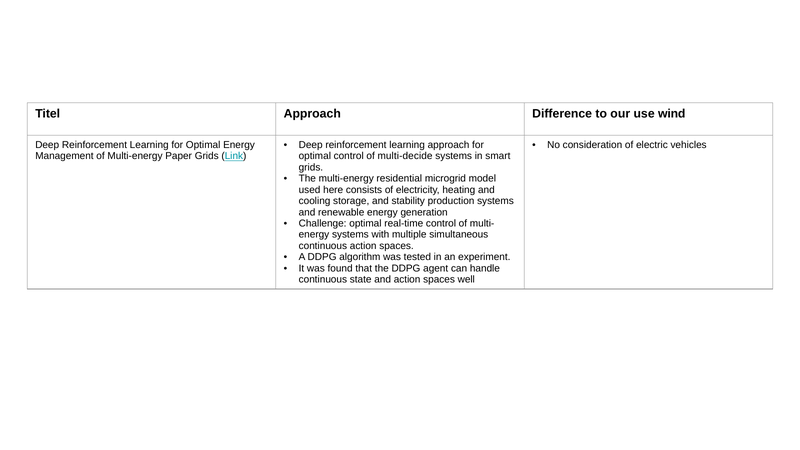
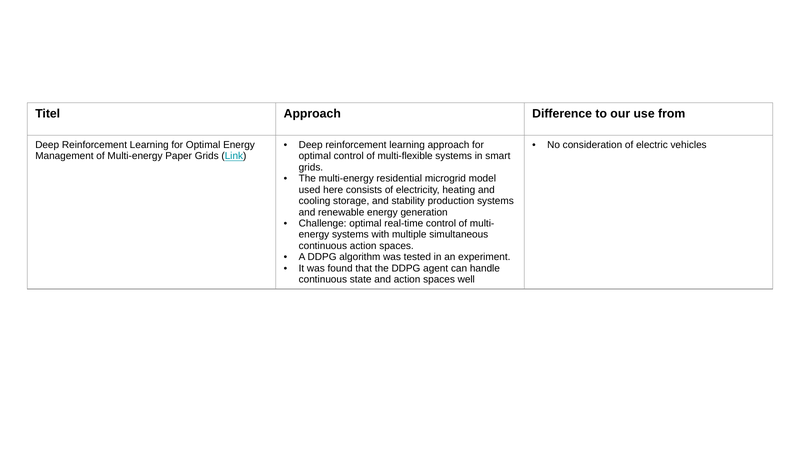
wind: wind -> from
multi-decide: multi-decide -> multi-flexible
